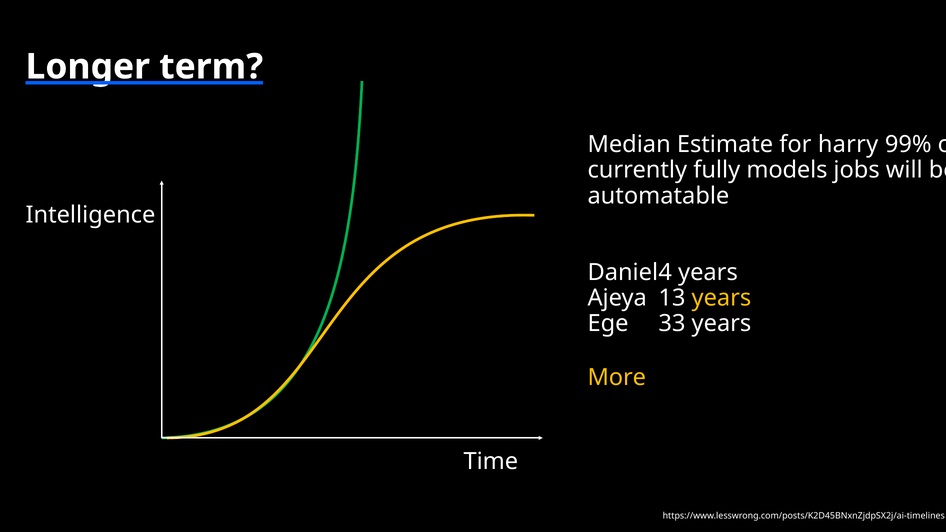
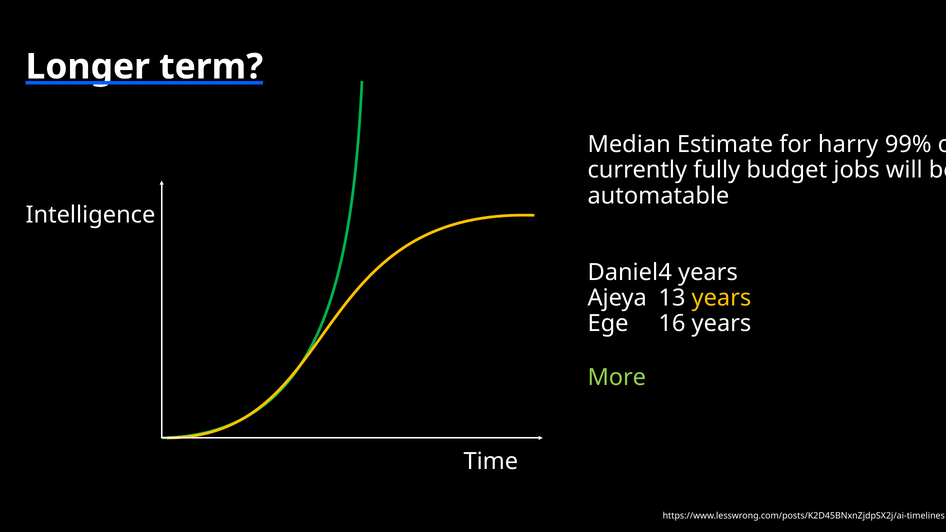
models: models -> budget
33: 33 -> 16
More colour: yellow -> light green
